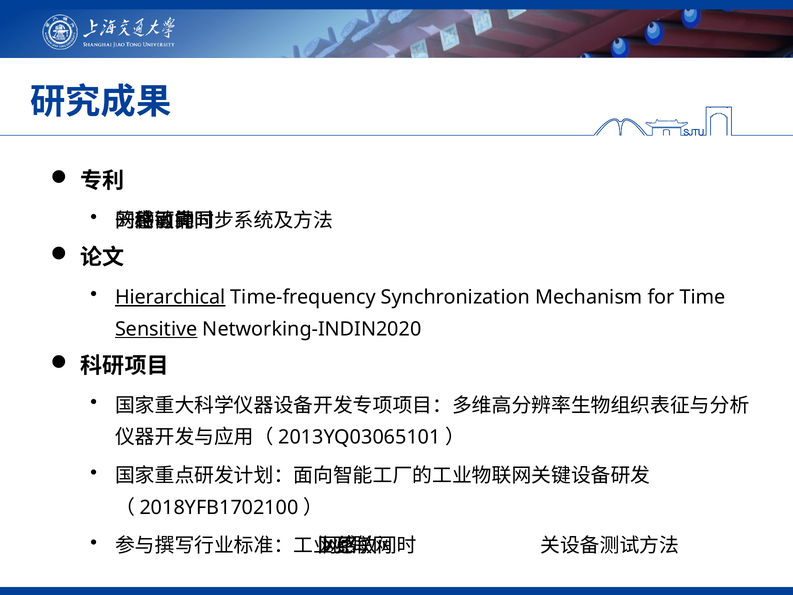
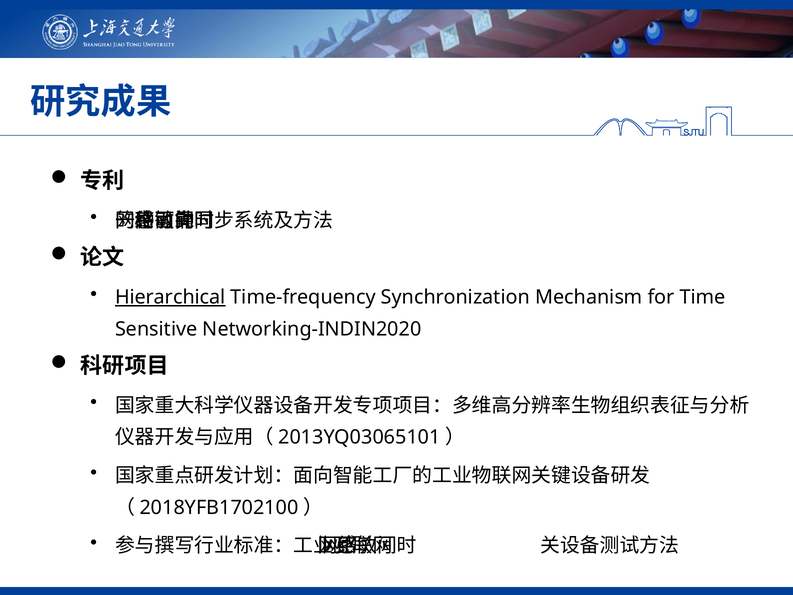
Sensitive underline: present -> none
